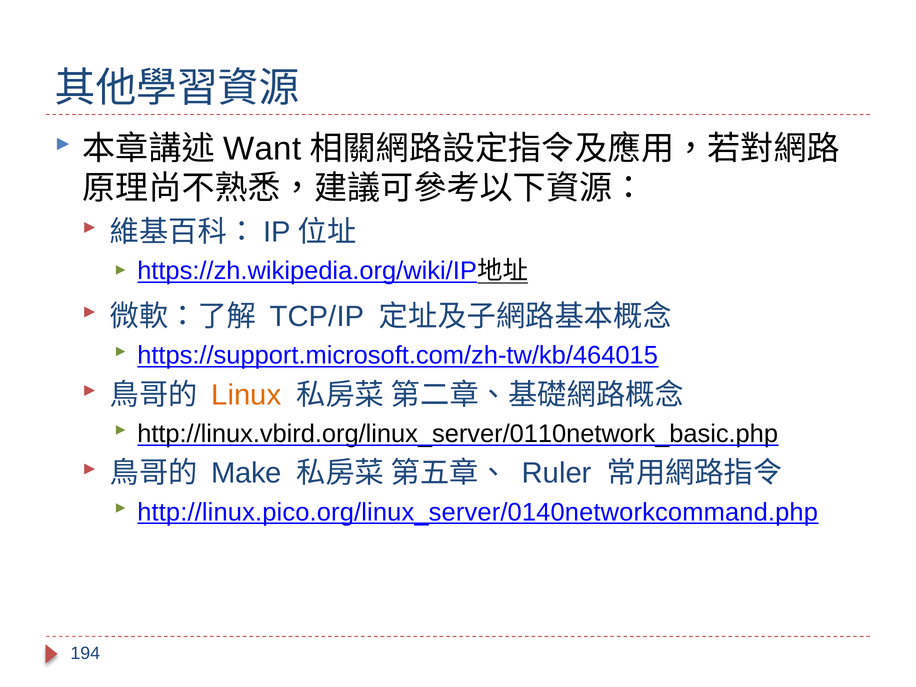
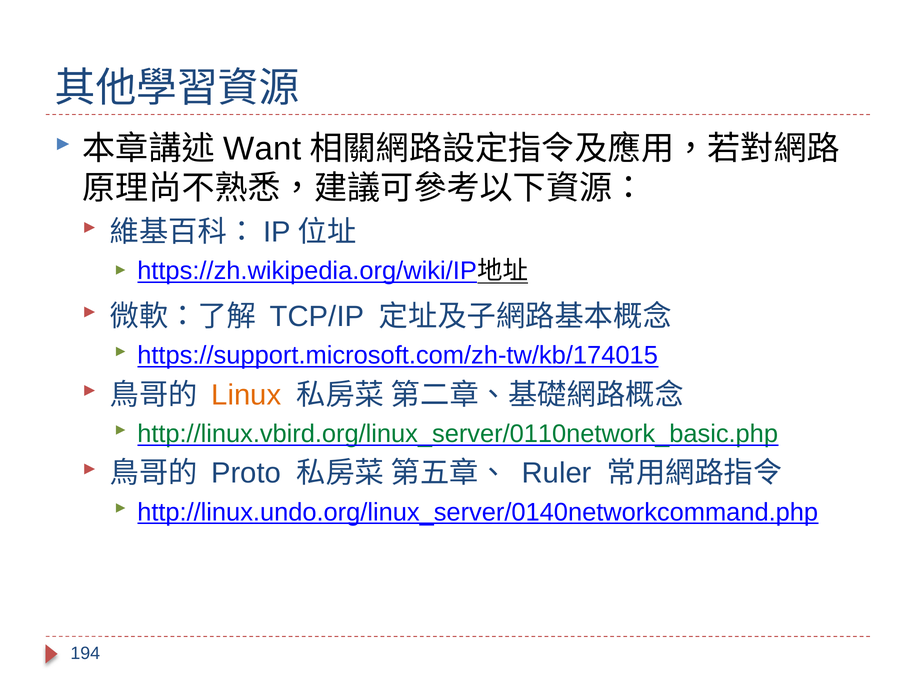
https://support.microsoft.com/zh-tw/kb/464015: https://support.microsoft.com/zh-tw/kb/464015 -> https://support.microsoft.com/zh-tw/kb/174015
http://linux.vbird.org/linux_server/0110network_basic.php colour: black -> green
Make: Make -> Proto
http://linux.pico.org/linux_server/0140networkcommand.php: http://linux.pico.org/linux_server/0140networkcommand.php -> http://linux.undo.org/linux_server/0140networkcommand.php
